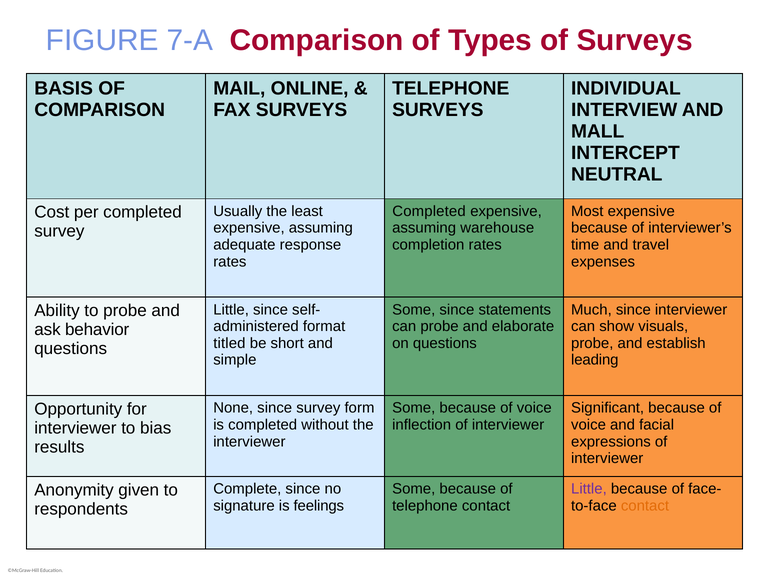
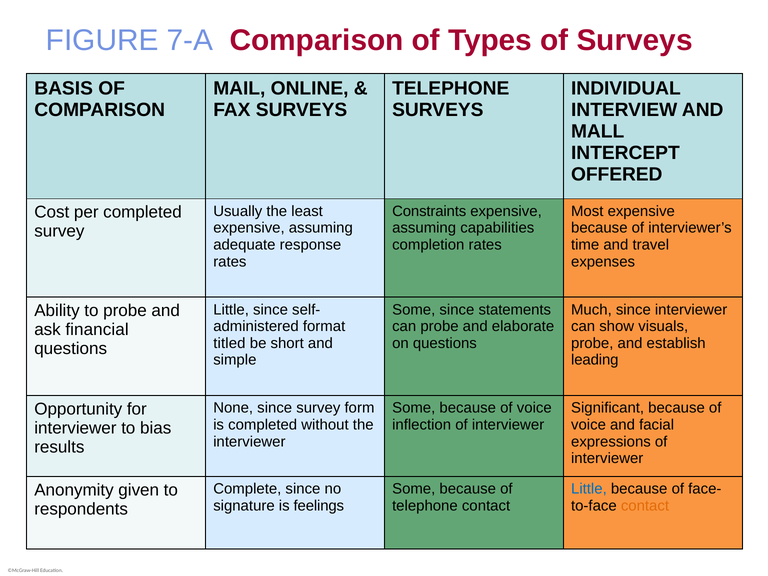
NEUTRAL: NEUTRAL -> OFFERED
Completed at (429, 211): Completed -> Constraints
warehouse: warehouse -> capabilities
behavior: behavior -> financial
Little at (589, 489) colour: purple -> blue
